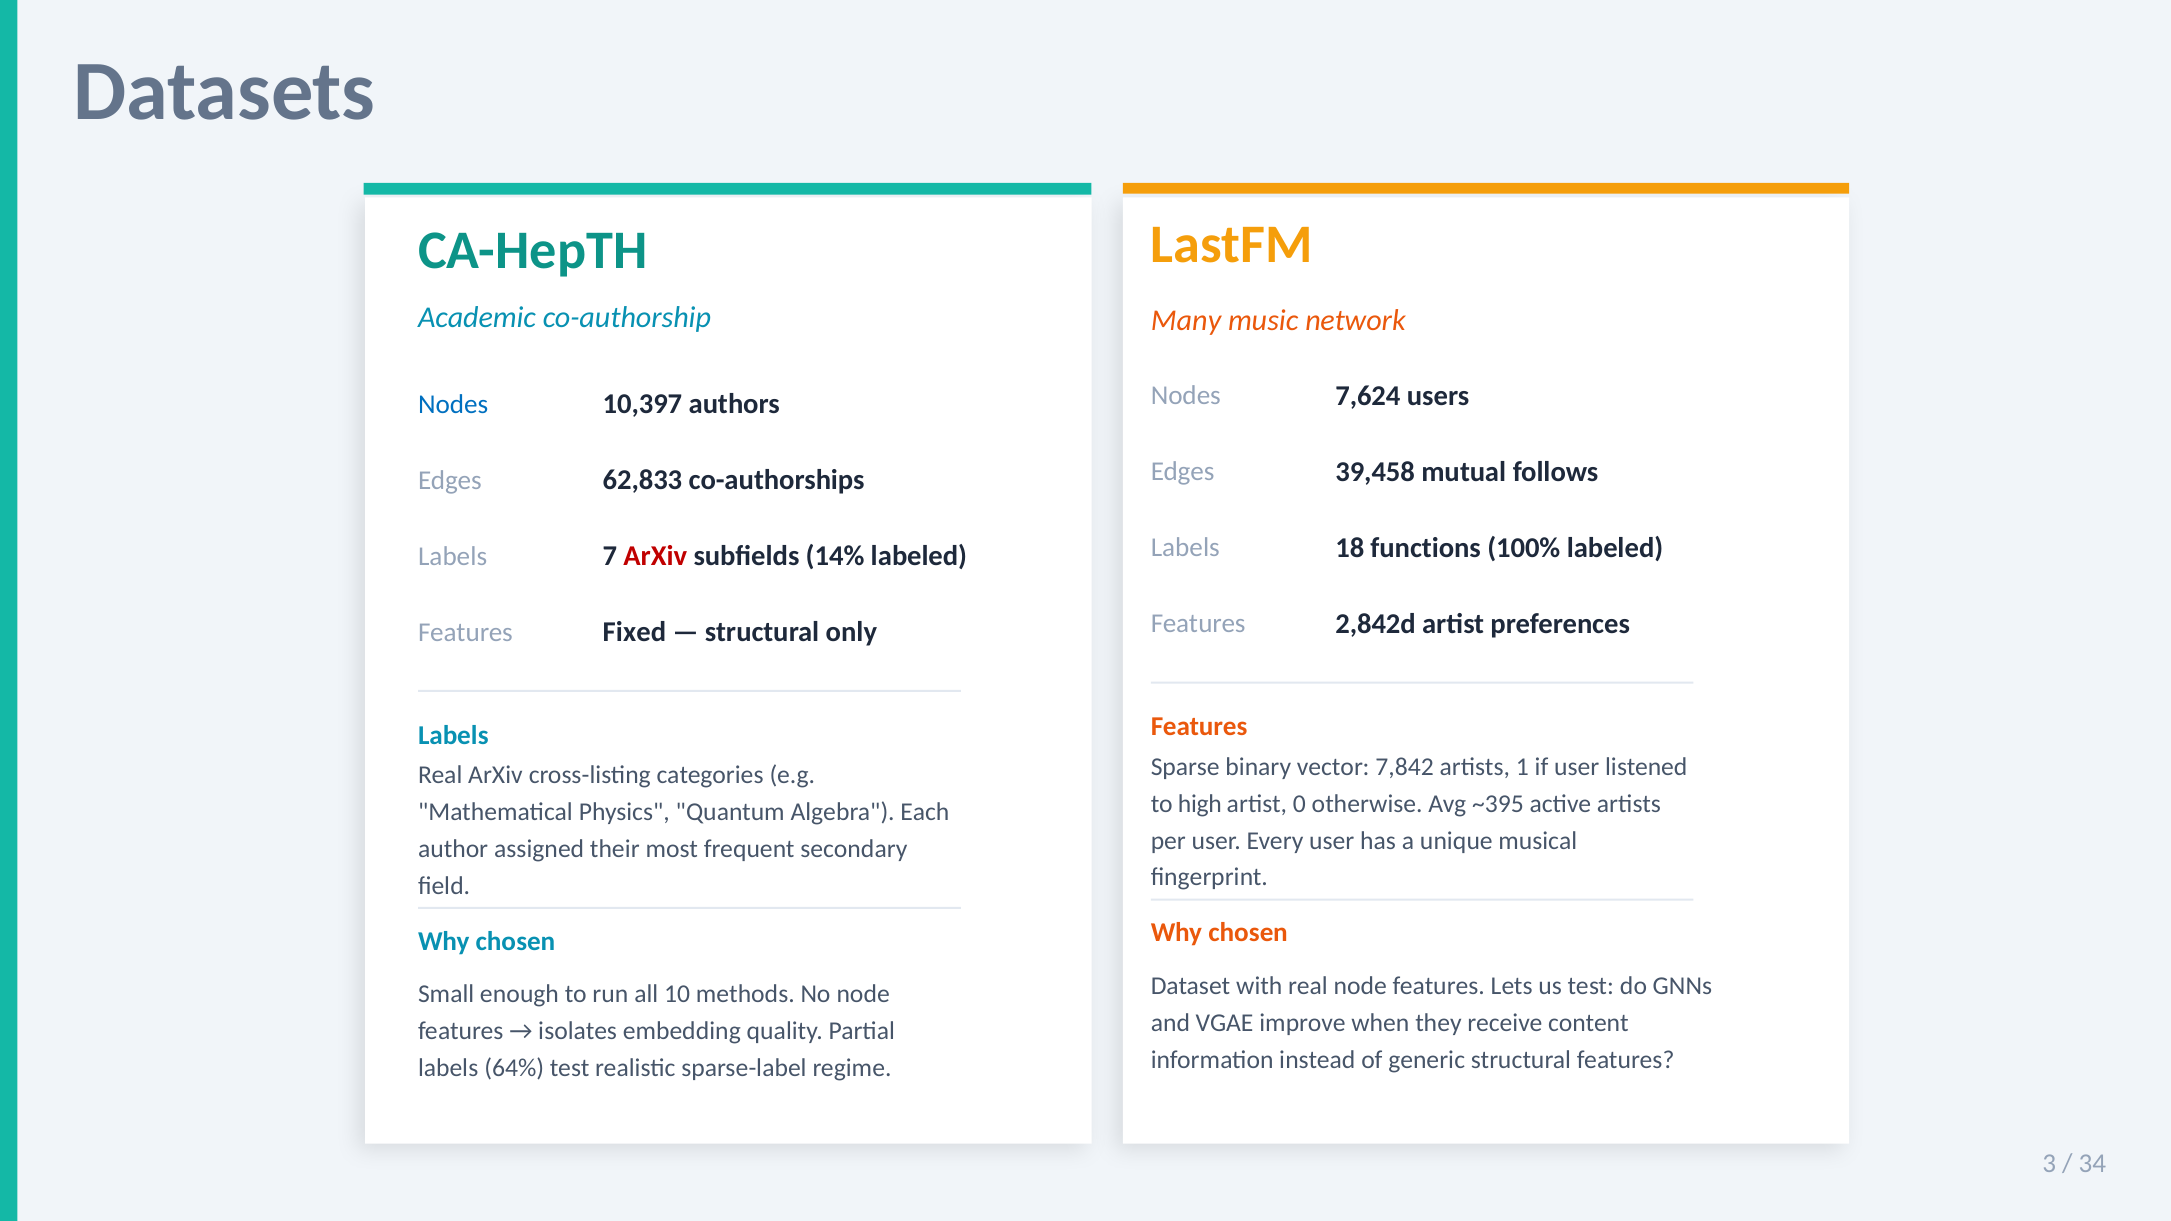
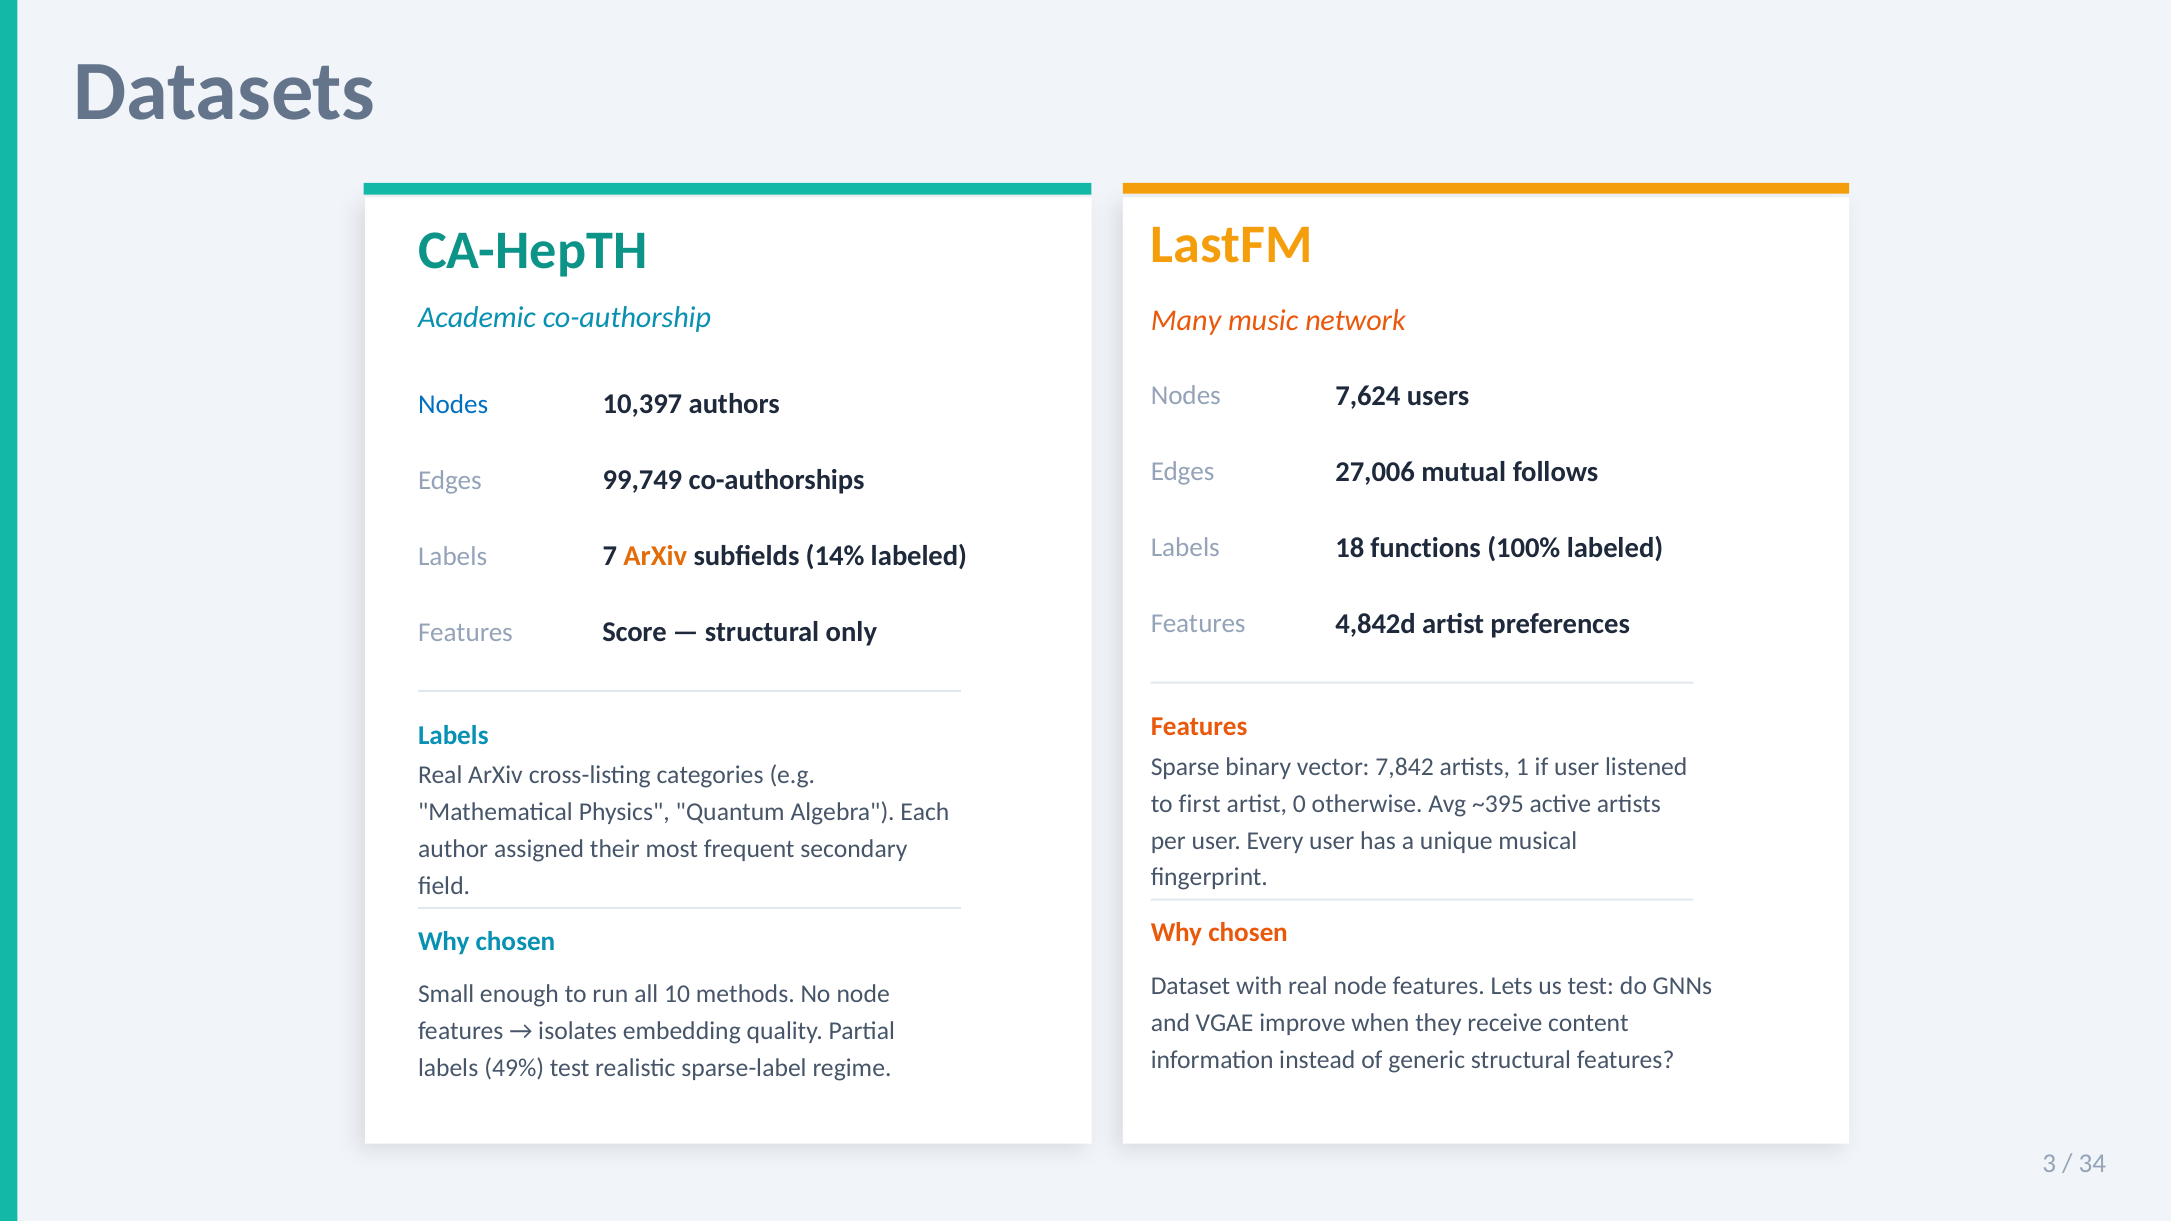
39,458: 39,458 -> 27,006
62,833: 62,833 -> 99,749
ArXiv at (655, 556) colour: red -> orange
2,842d: 2,842d -> 4,842d
Fixed: Fixed -> Score
high: high -> first
64%: 64% -> 49%
